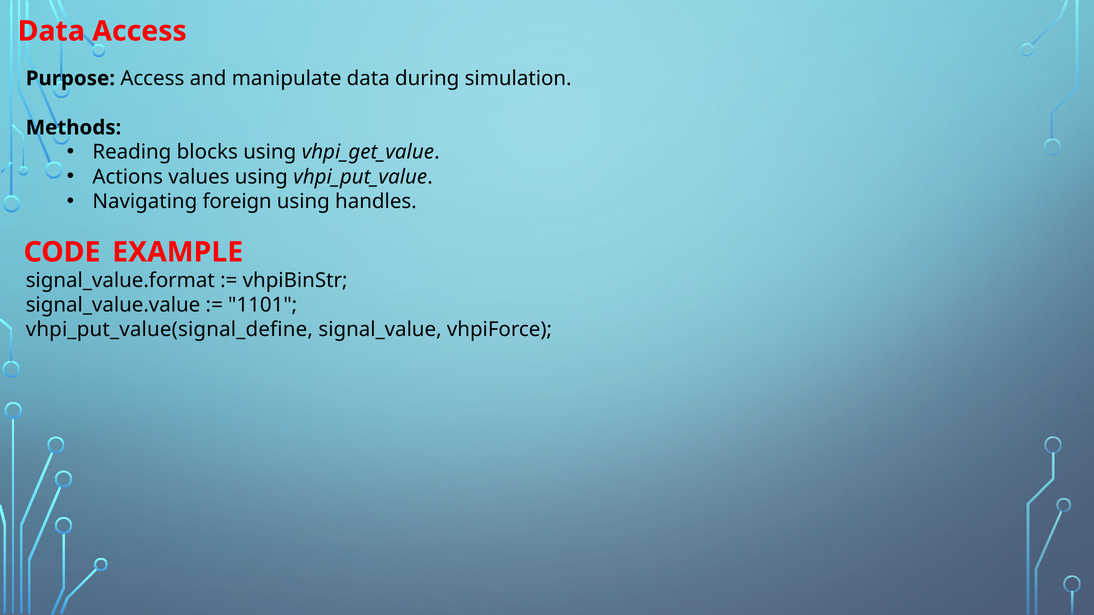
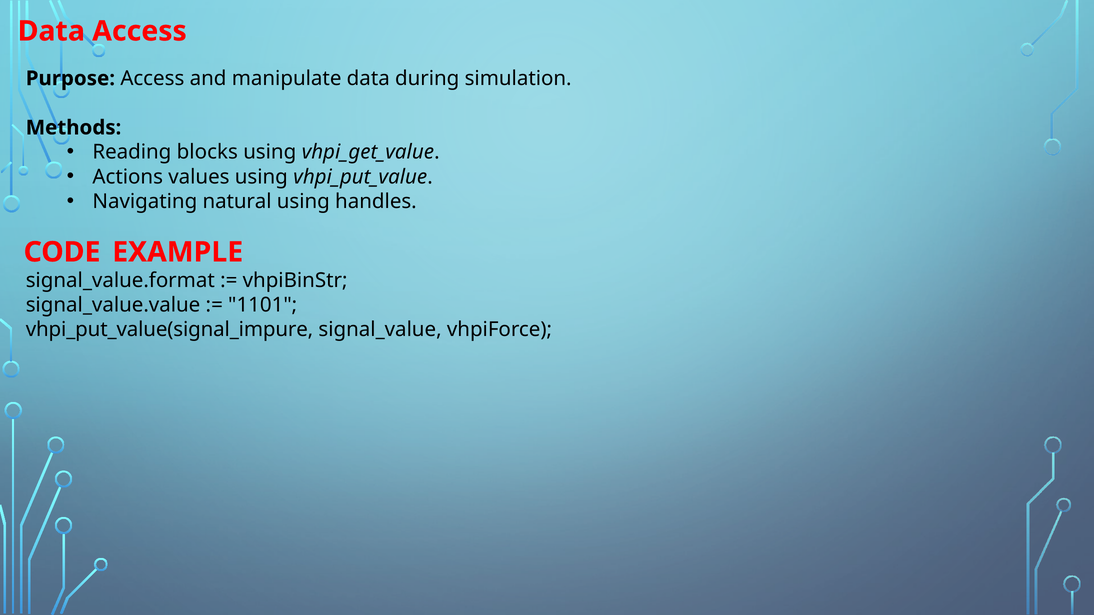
foreign: foreign -> natural
vhpi_put_value(signal_define: vhpi_put_value(signal_define -> vhpi_put_value(signal_impure
